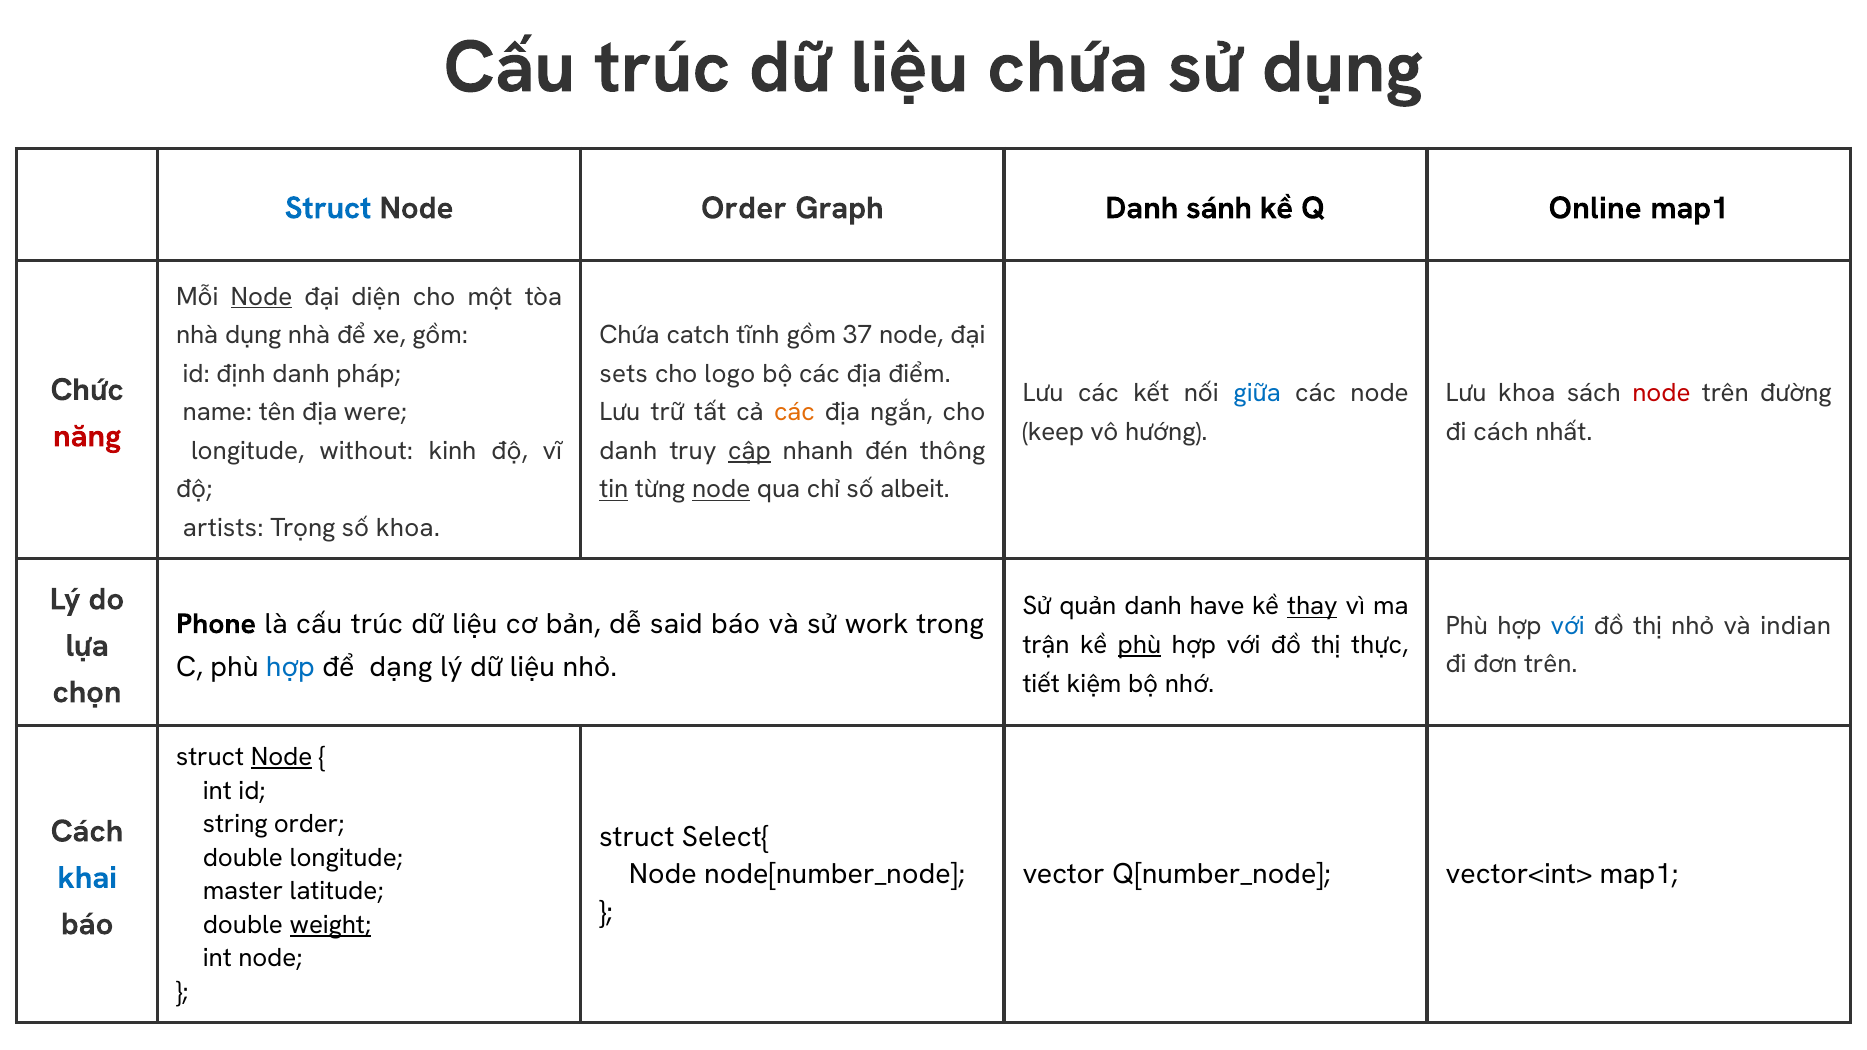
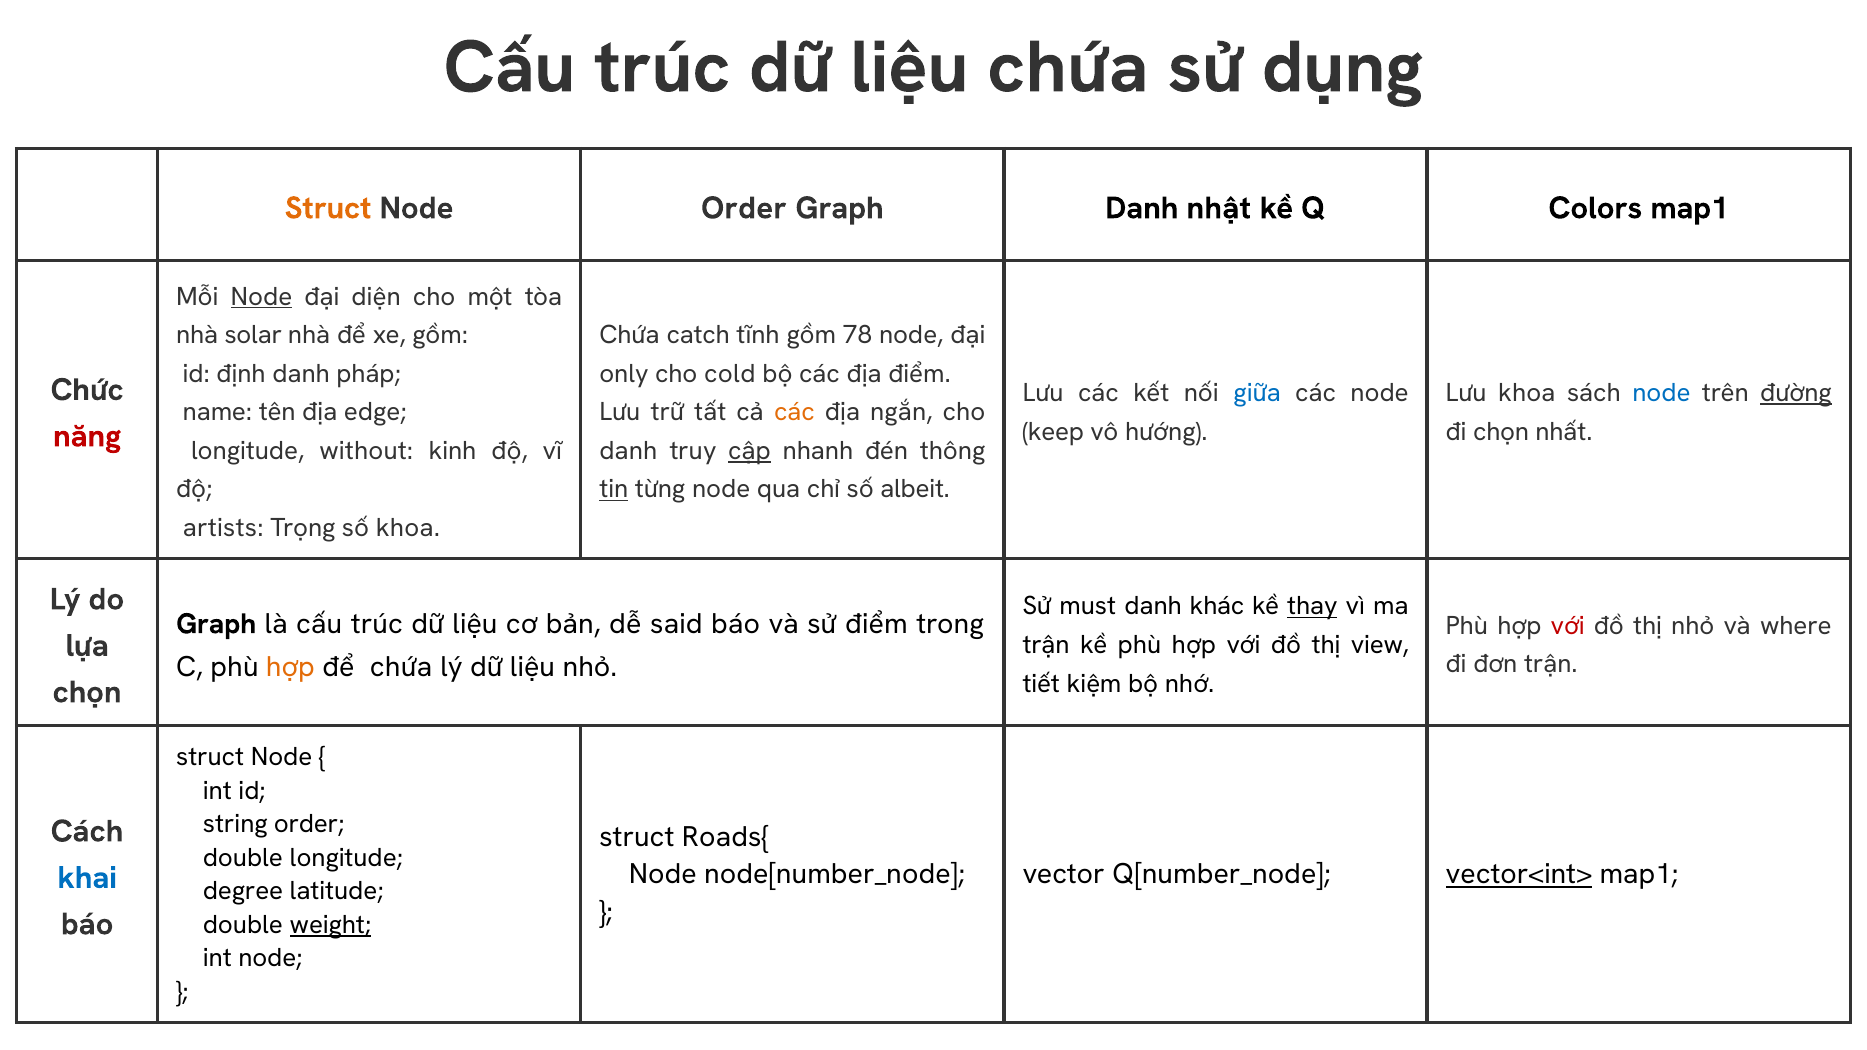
Struct at (328, 208) colour: blue -> orange
sánh: sánh -> nhật
Online: Online -> Colors
nhà dụng: dụng -> solar
37: 37 -> 78
sets: sets -> only
logo: logo -> cold
node at (1661, 393) colour: red -> blue
đường underline: none -> present
were: were -> edge
đi cách: cách -> chọn
node at (721, 490) underline: present -> none
quản: quản -> must
have: have -> khác
Phone at (216, 624): Phone -> Graph
sử work: work -> điểm
với at (1568, 626) colour: blue -> red
indian: indian -> where
phù at (1139, 645) underline: present -> none
thực: thực -> view
đơn trên: trên -> trận
hợp at (290, 667) colour: blue -> orange
để dạng: dạng -> chứa
Node at (282, 757) underline: present -> none
Select{: Select{ -> Roads{
vector<int> underline: none -> present
master: master -> degree
